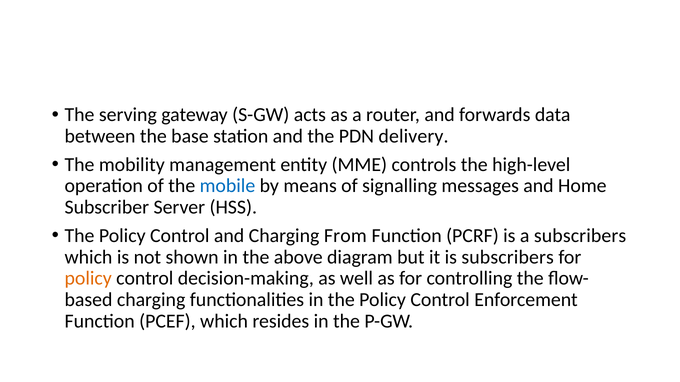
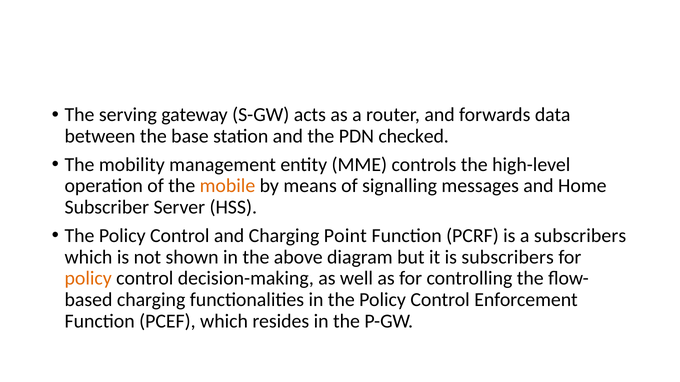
delivery: delivery -> checked
mobile colour: blue -> orange
From: From -> Point
